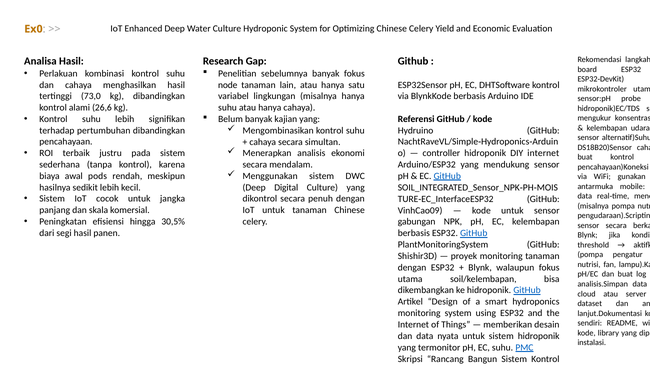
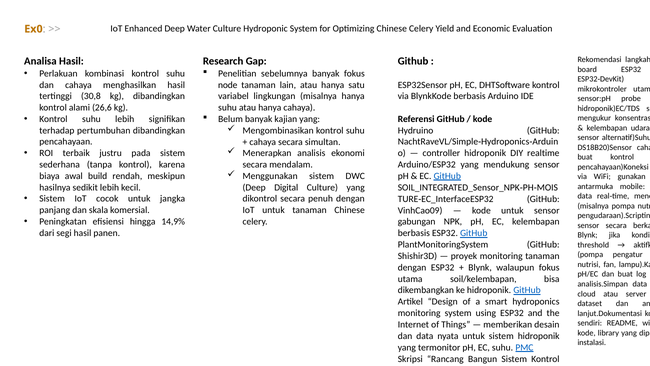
73,0: 73,0 -> 30,8
DIY internet: internet -> realtime
pods: pods -> build
30,5%: 30,5% -> 14,9%
